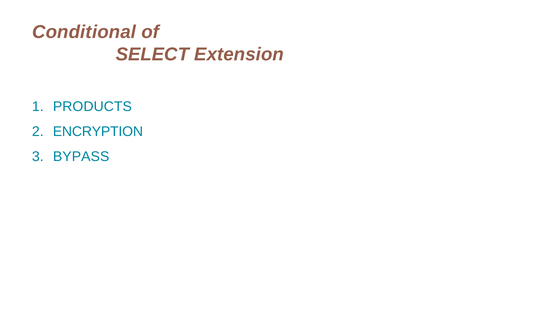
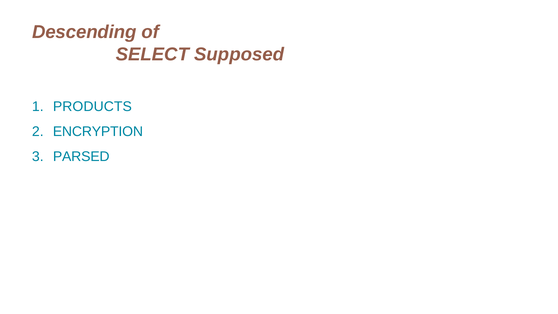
Conditional: Conditional -> Descending
Extension: Extension -> Supposed
BYPASS: BYPASS -> PARSED
